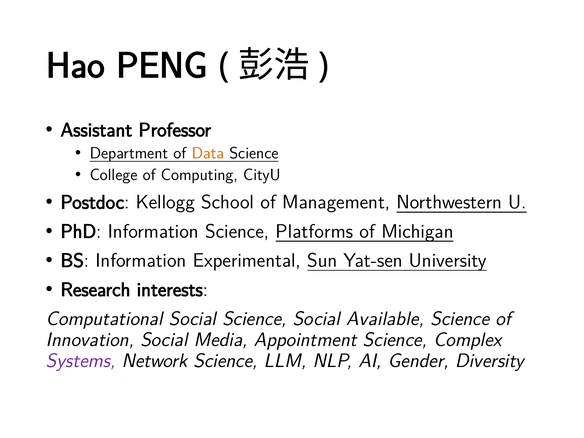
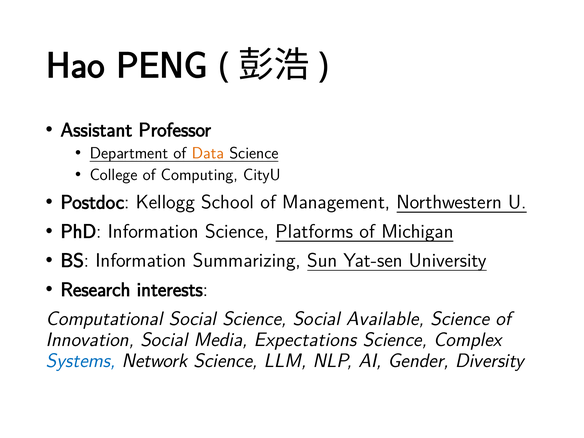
Experimental: Experimental -> Summarizing
Appointment: Appointment -> Expectations
Systems colour: purple -> blue
